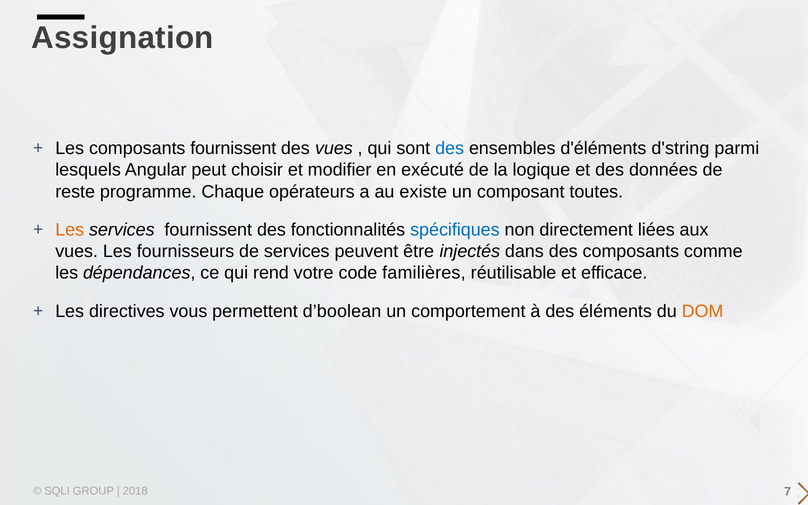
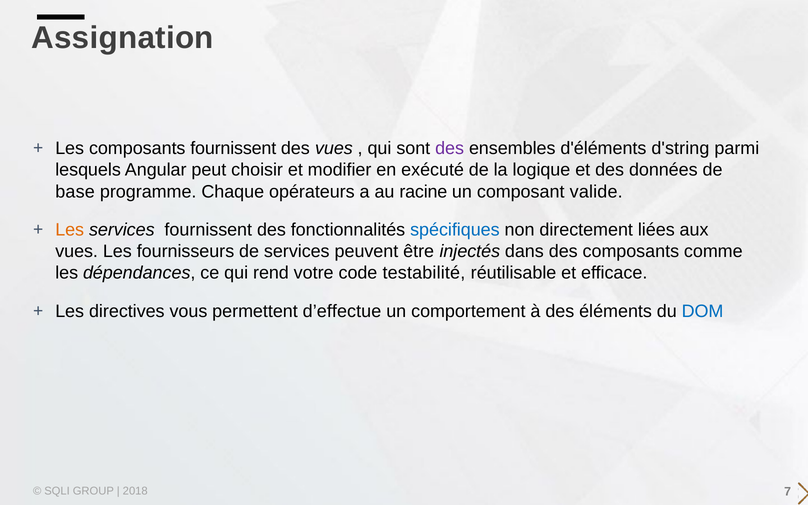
des at (450, 149) colour: blue -> purple
reste: reste -> base
existe: existe -> racine
toutes: toutes -> valide
familières: familières -> testabilité
d’boolean: d’boolean -> d’effectue
DOM colour: orange -> blue
